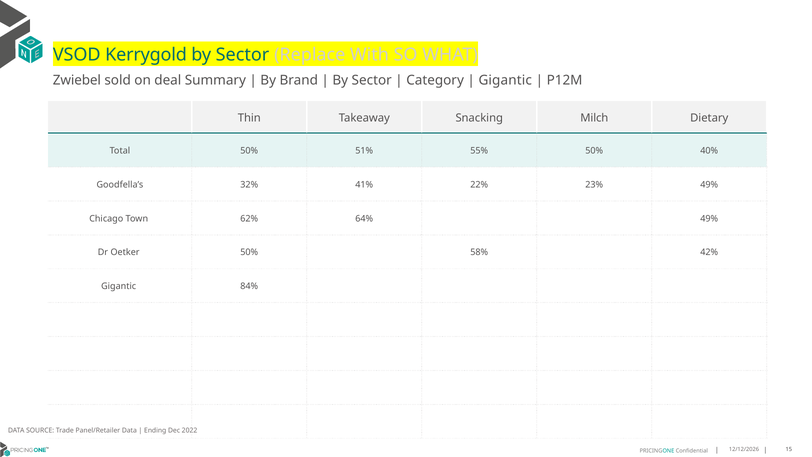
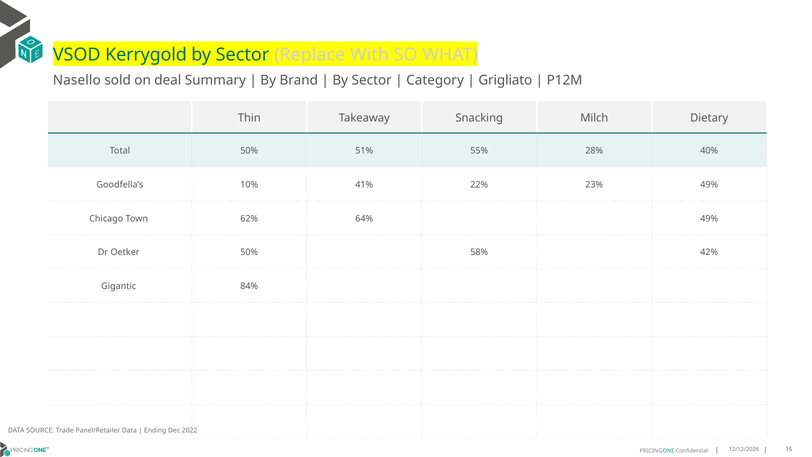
Zwiebel: Zwiebel -> Nasello
Gigantic at (505, 80): Gigantic -> Grigliato
55% 50%: 50% -> 28%
32%: 32% -> 10%
